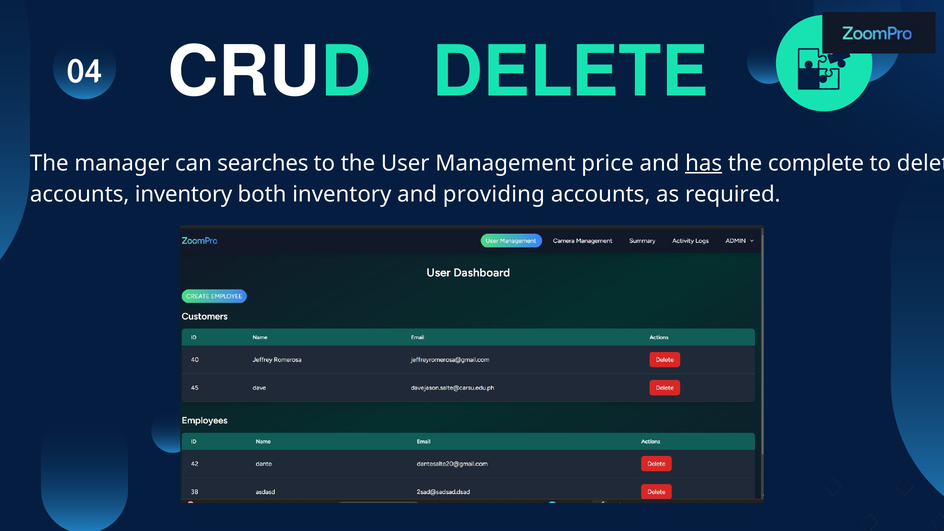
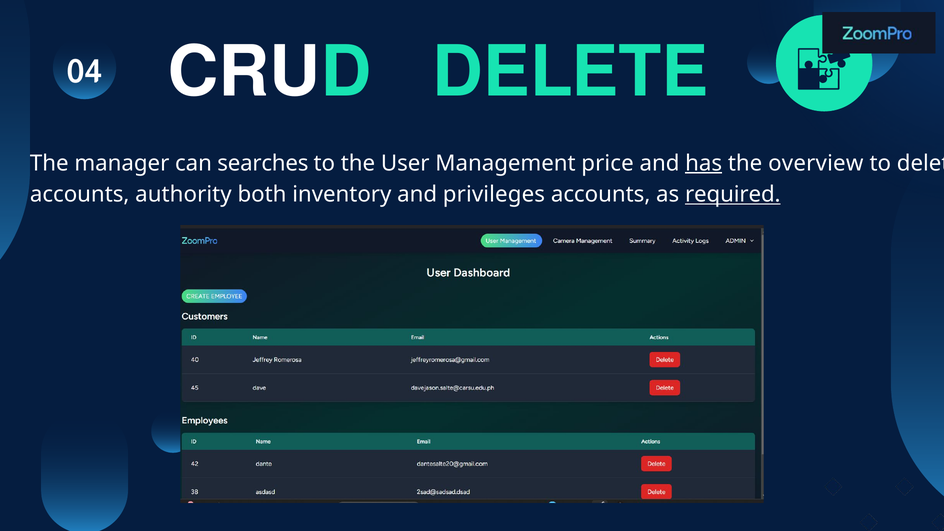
complete: complete -> overview
accounts inventory: inventory -> authority
providing: providing -> privileges
required underline: none -> present
